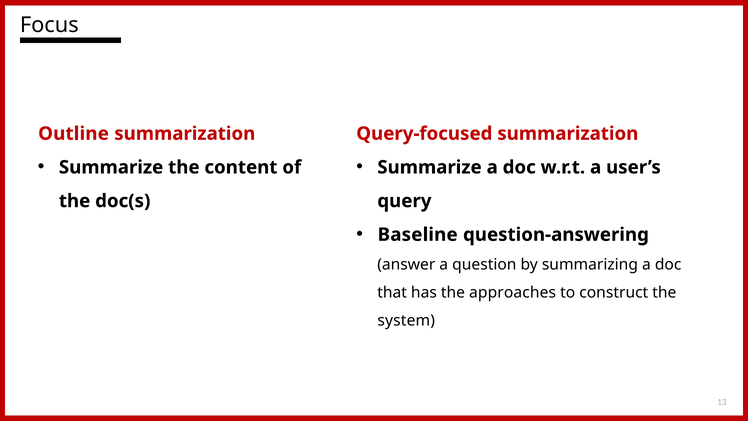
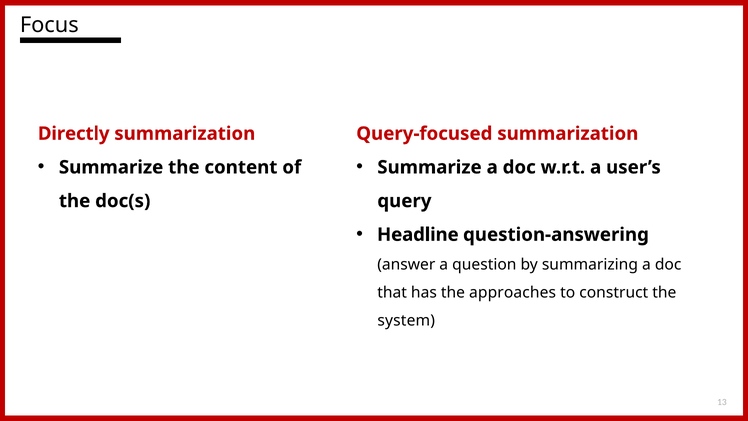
Outline: Outline -> Directly
Baseline: Baseline -> Headline
